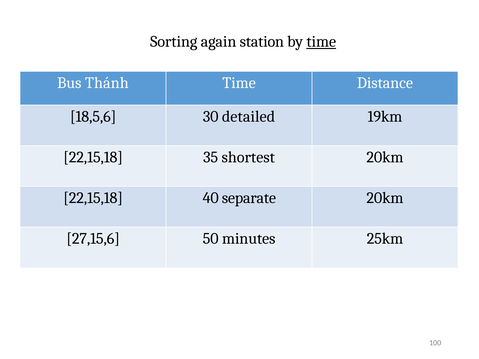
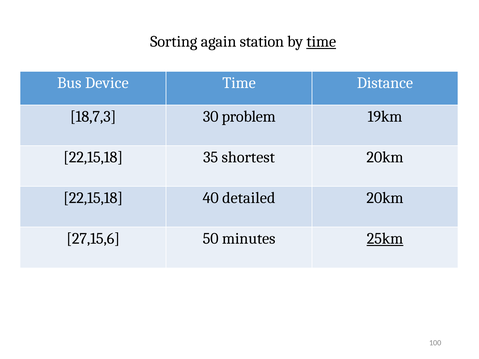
Thánh: Thánh -> Device
18,5,6: 18,5,6 -> 18,7,3
detailed: detailed -> problem
separate: separate -> detailed
25km underline: none -> present
